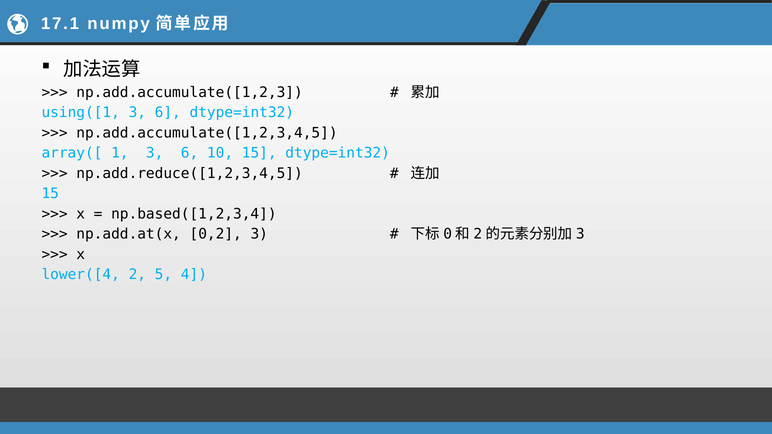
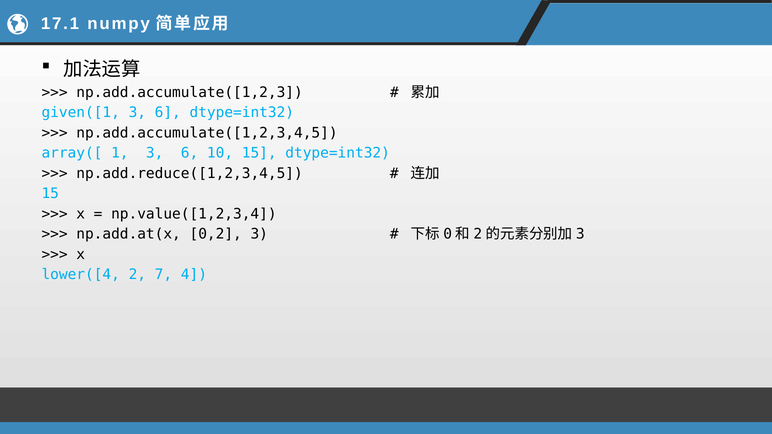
using([1: using([1 -> given([1
np.based([1,2,3,4: np.based([1,2,3,4 -> np.value([1,2,3,4
5: 5 -> 7
